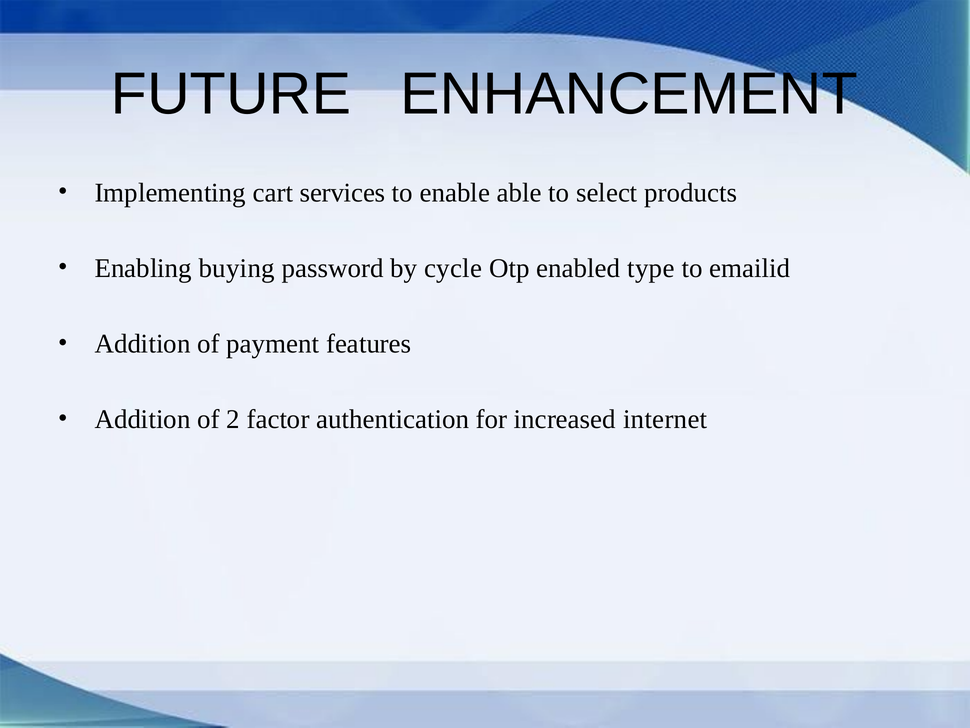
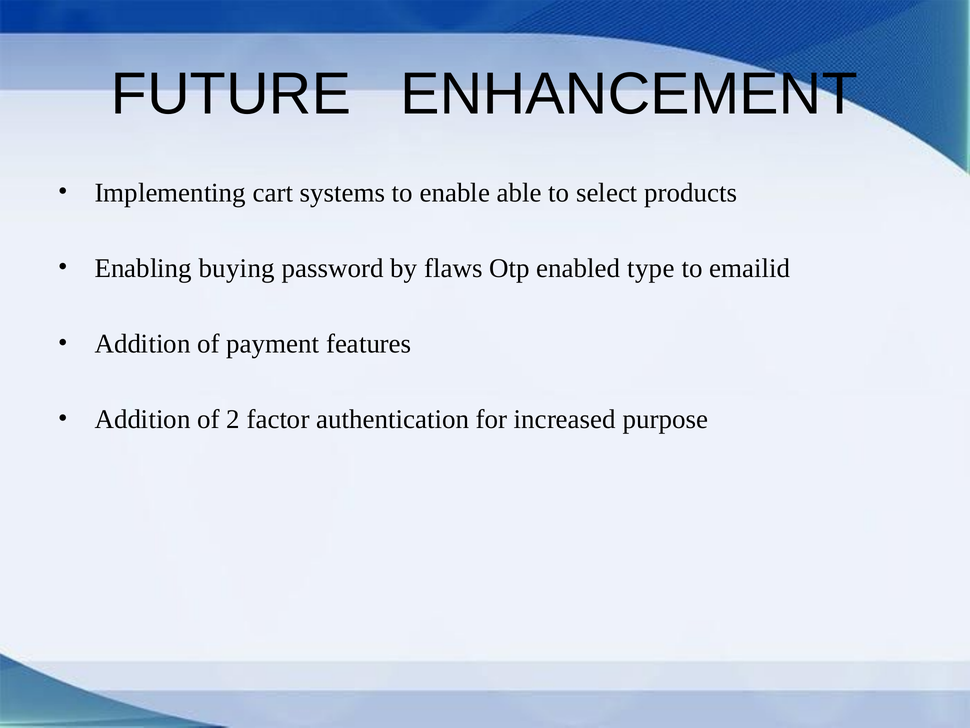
services: services -> systems
cycle: cycle -> flaws
internet: internet -> purpose
